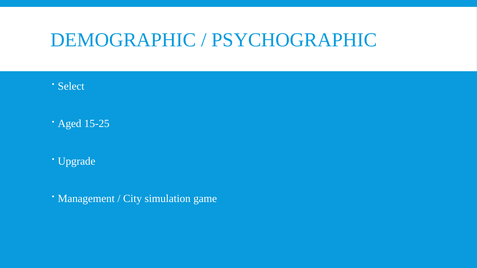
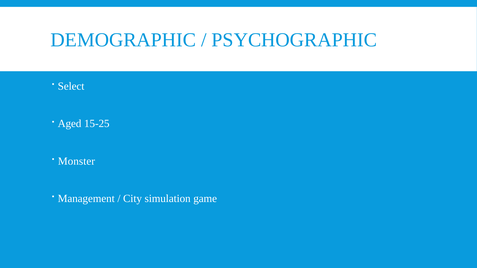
Upgrade: Upgrade -> Monster
